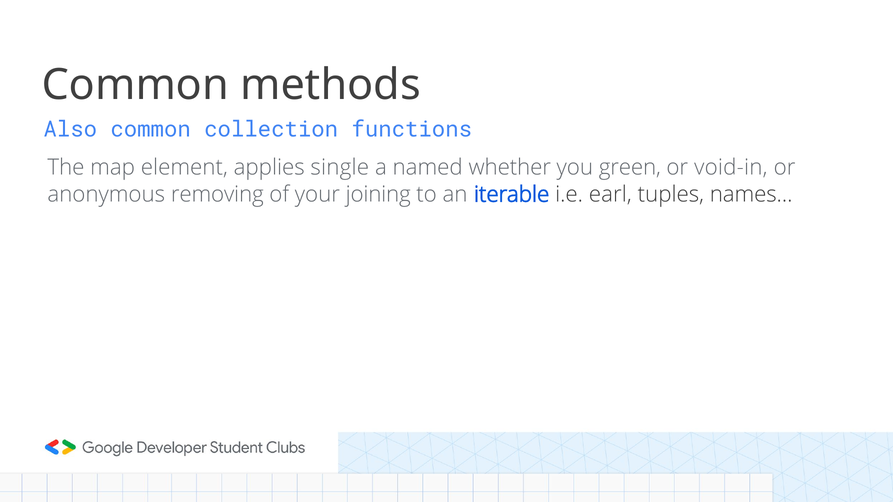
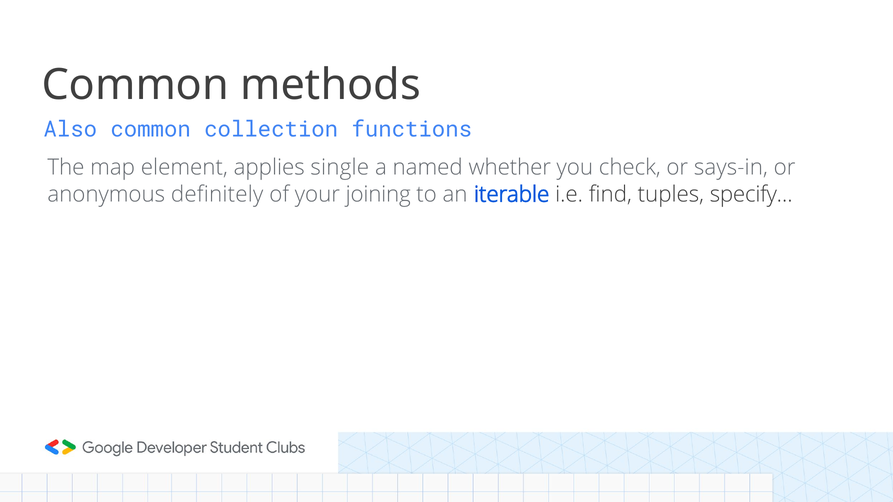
green: green -> check
void-in: void-in -> says-in
removing: removing -> definitely
earl: earl -> find
names…: names… -> specify…
